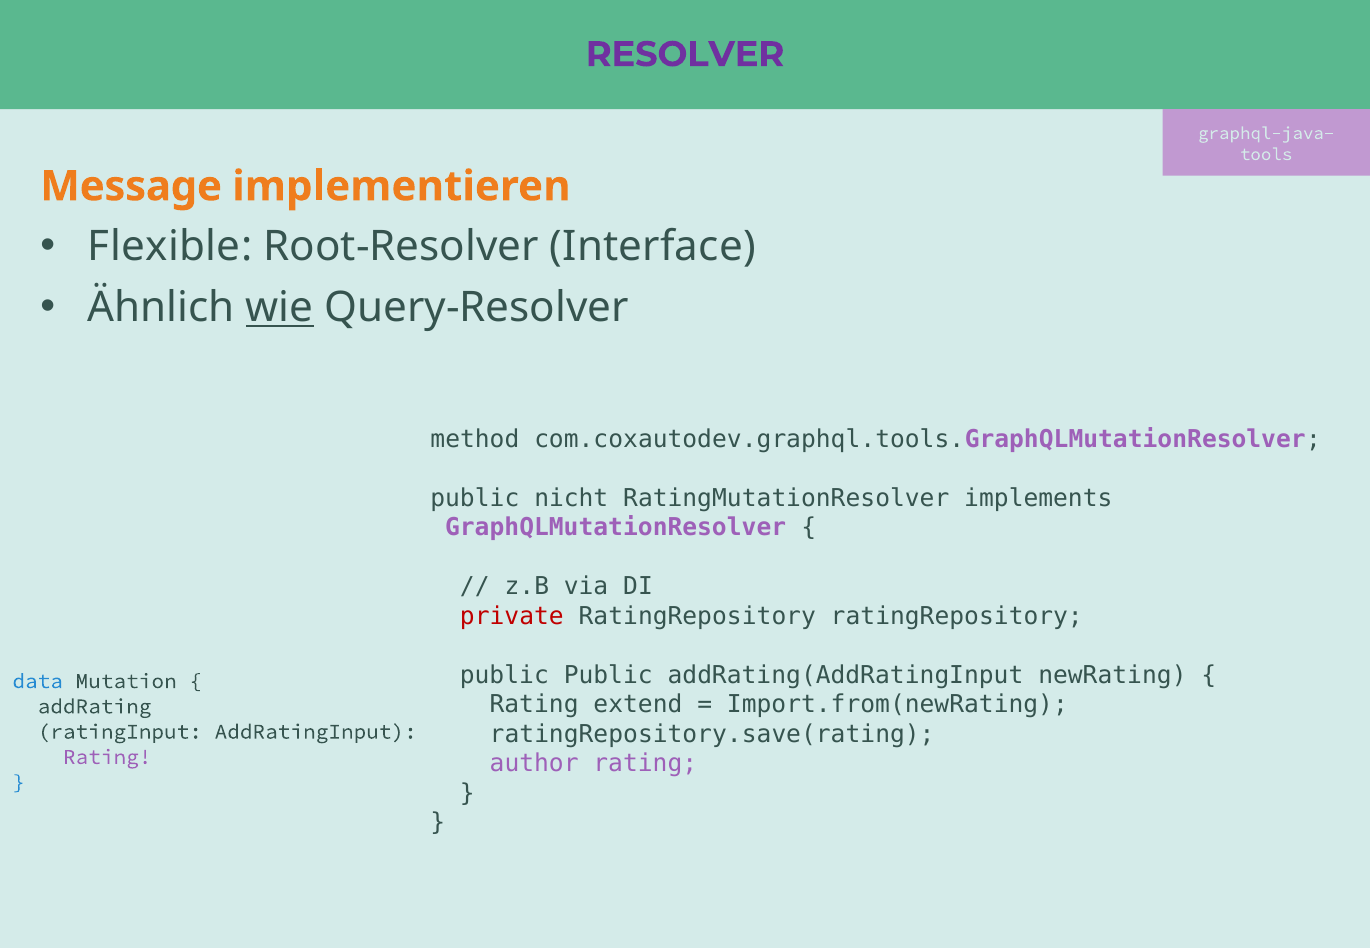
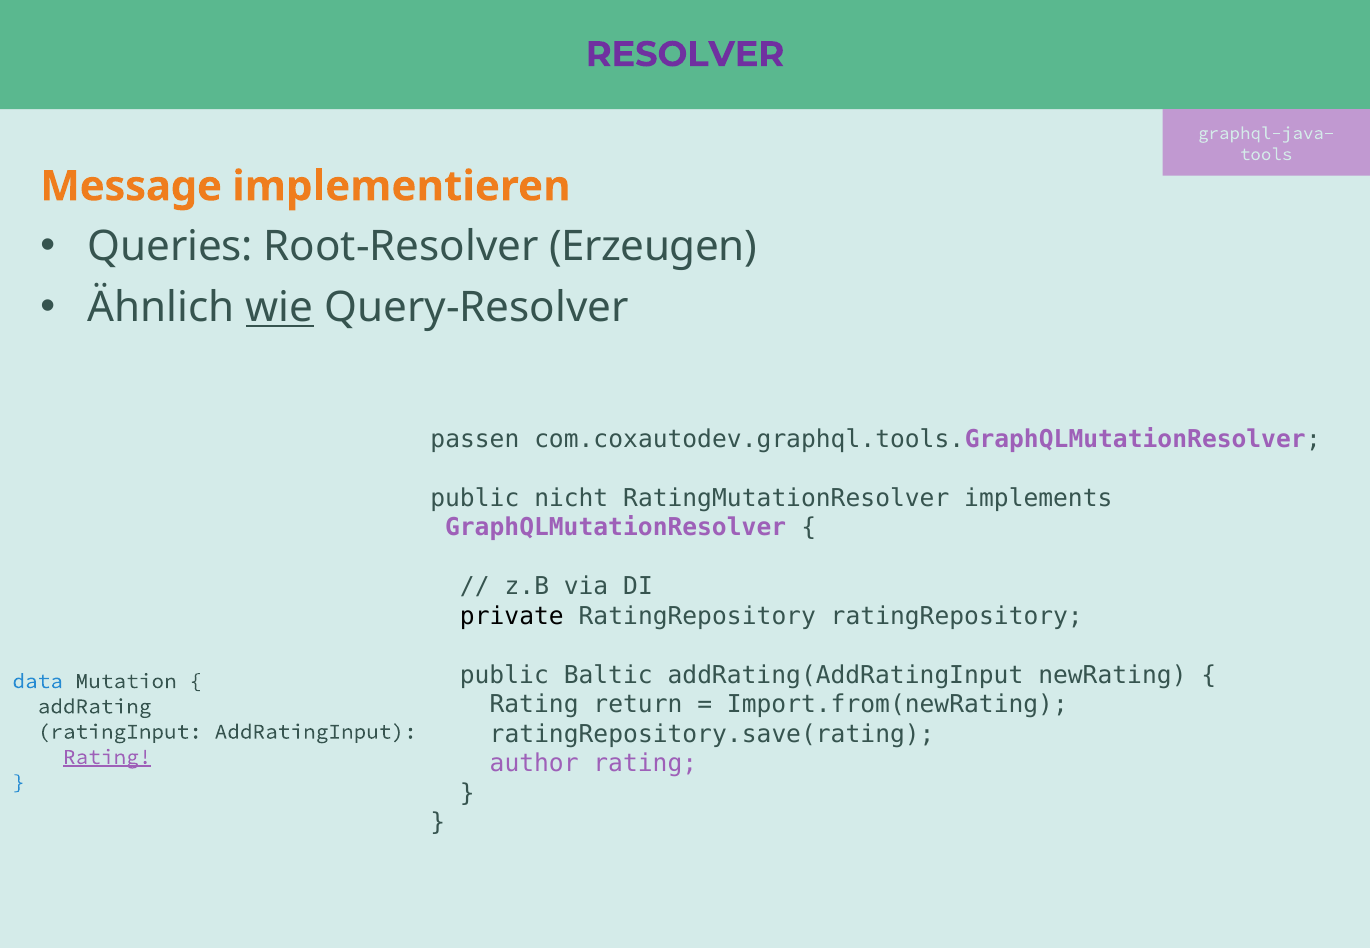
Flexible: Flexible -> Queries
Interface: Interface -> Erzeugen
method: method -> passen
private colour: red -> black
public Public: Public -> Baltic
extend: extend -> return
Rating at (107, 757) underline: none -> present
